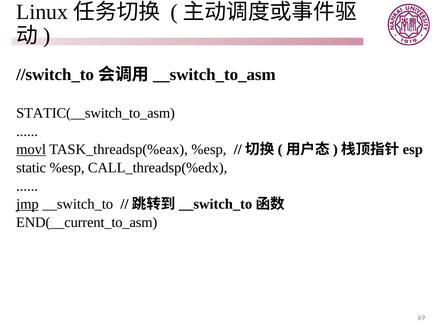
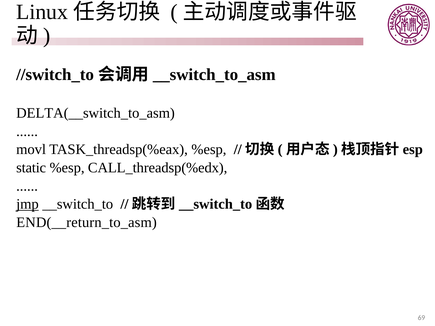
STATIC(__switch_to_asm: STATIC(__switch_to_asm -> DELTA(__switch_to_asm
movl underline: present -> none
END(__current_to_asm: END(__current_to_asm -> END(__return_to_asm
